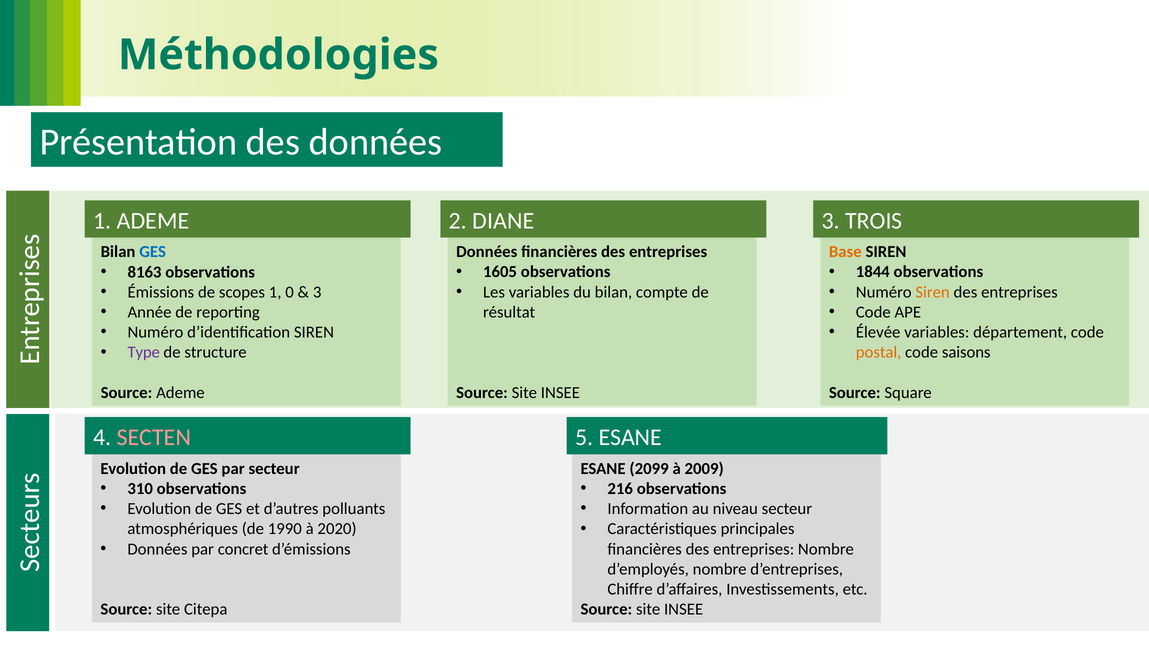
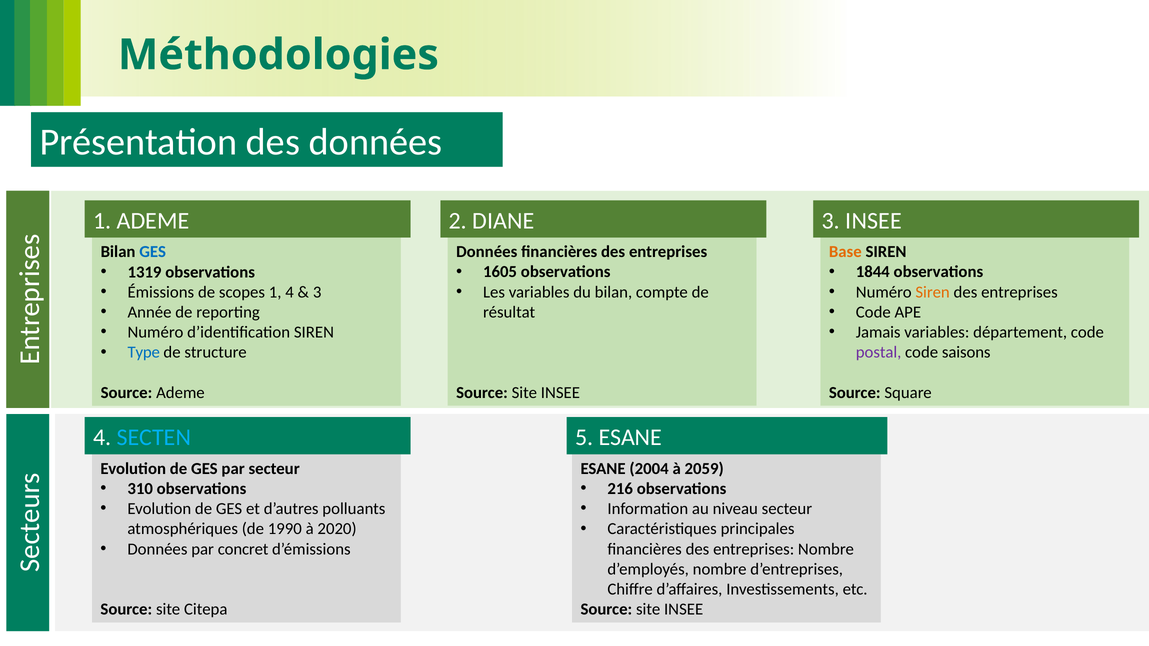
3 TROIS: TROIS -> INSEE
8163: 8163 -> 1319
1 0: 0 -> 4
Élevée: Élevée -> Jamais
Type colour: purple -> blue
postal colour: orange -> purple
SECTEN colour: pink -> light blue
2099: 2099 -> 2004
2009: 2009 -> 2059
